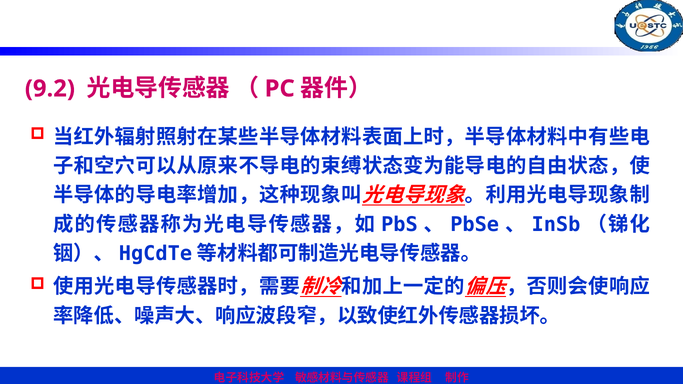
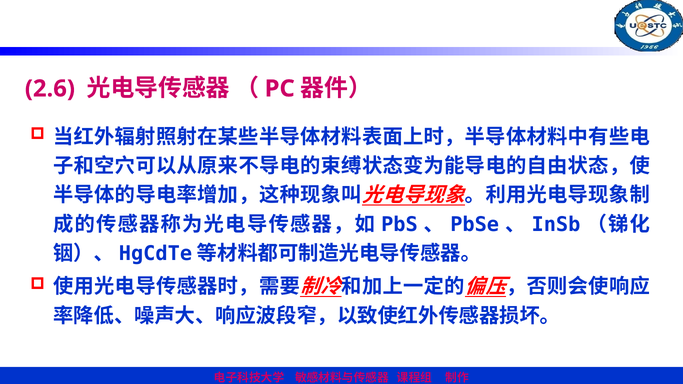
9.2: 9.2 -> 2.6
